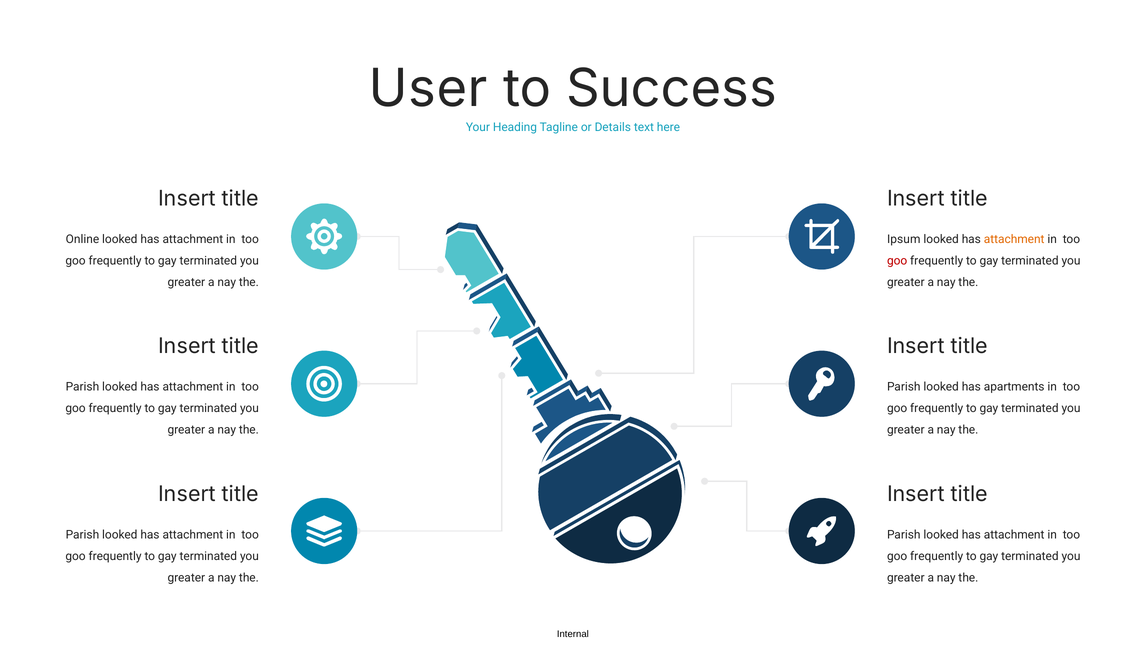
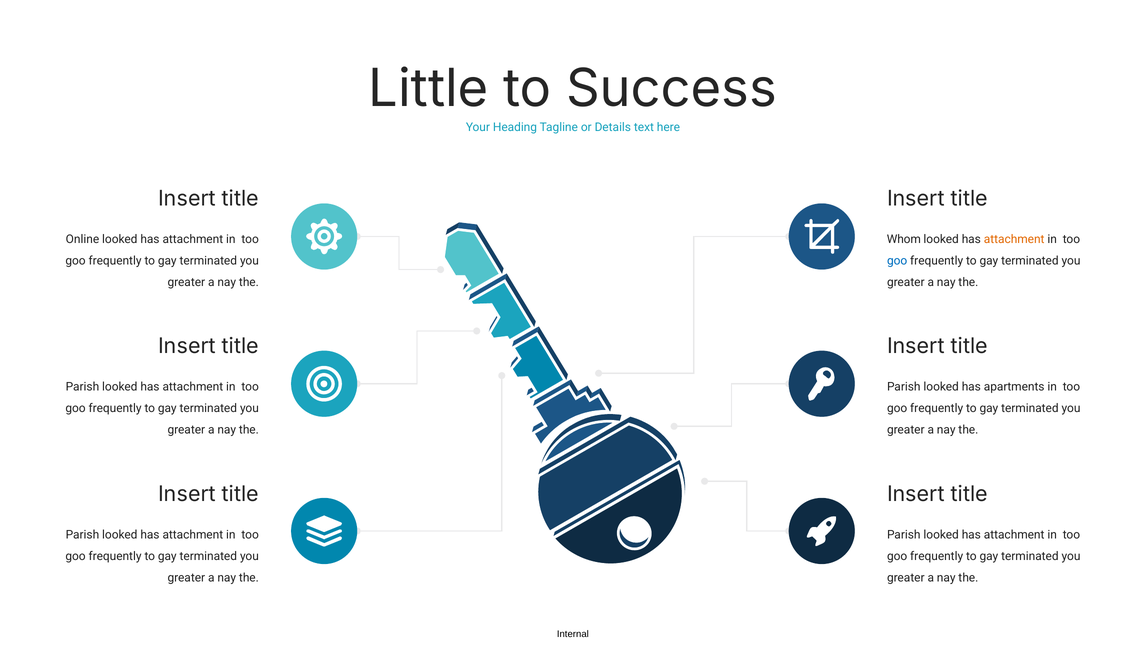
User: User -> Little
Ipsum: Ipsum -> Whom
goo at (897, 261) colour: red -> blue
